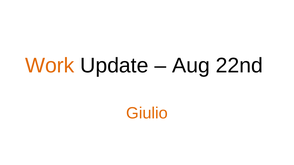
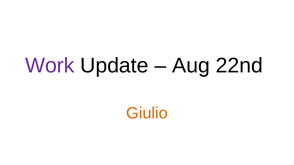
Work colour: orange -> purple
